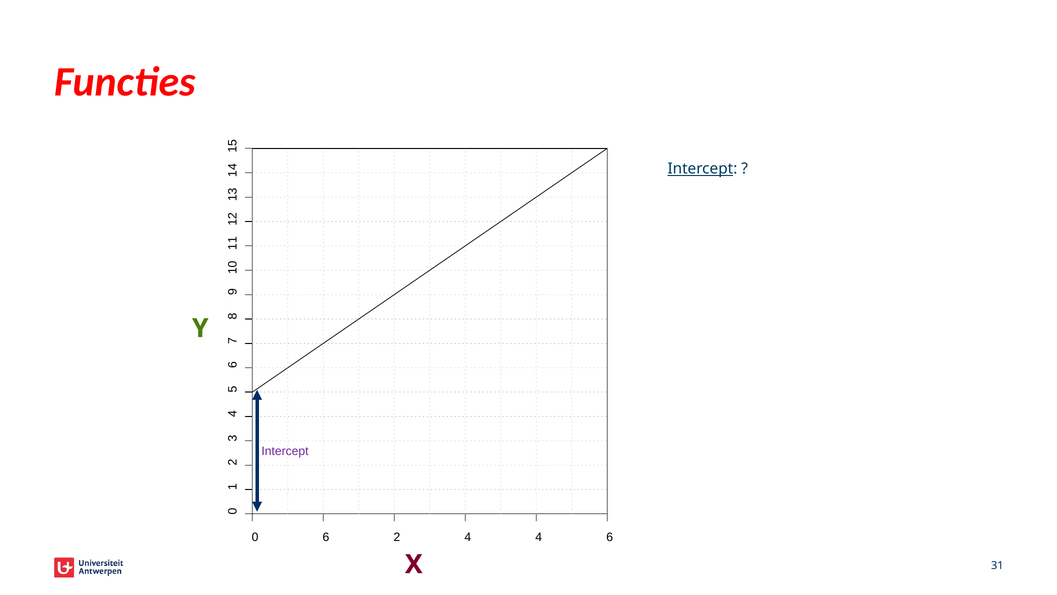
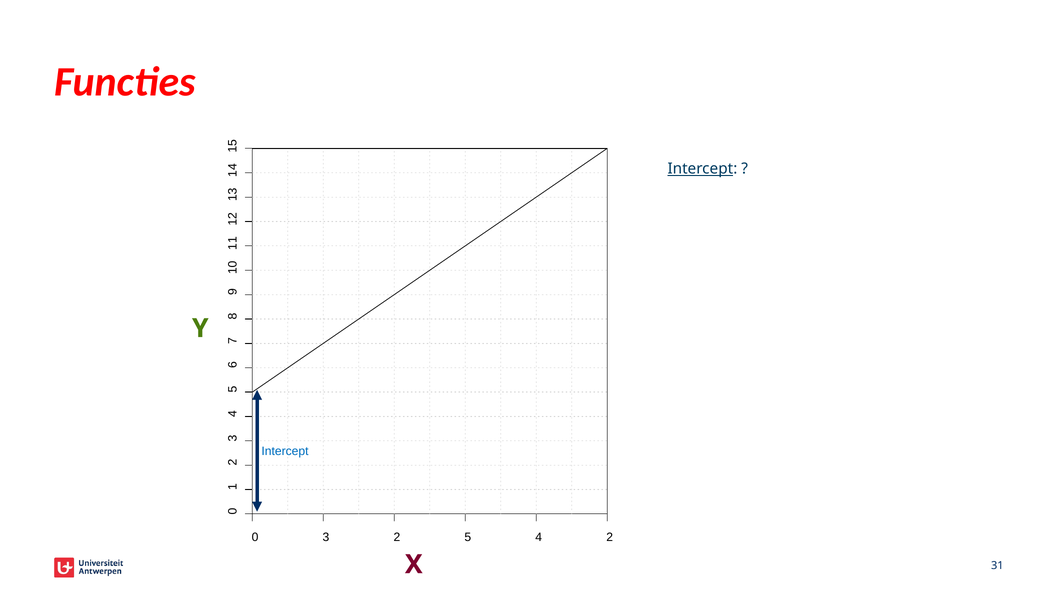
Intercept at (285, 451) colour: purple -> blue
0 6: 6 -> 3
2 4: 4 -> 5
4 6: 6 -> 2
